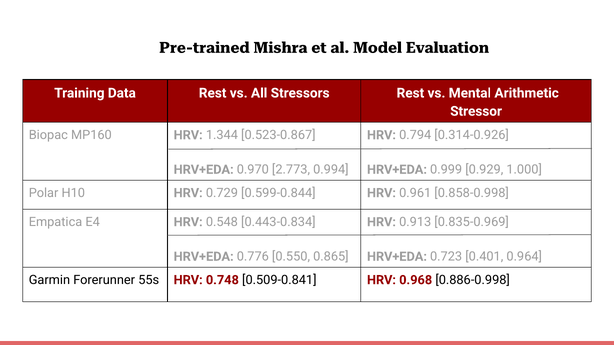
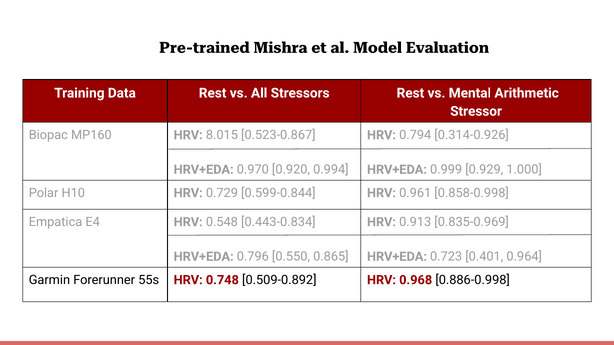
1.344: 1.344 -> 8.015
2.773: 2.773 -> 0.920
0.776: 0.776 -> 0.796
0.509-0.841: 0.509-0.841 -> 0.509-0.892
